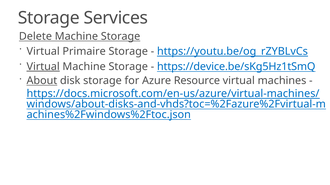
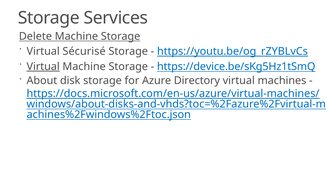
Primaire: Primaire -> Sécurisé
About underline: present -> none
Resource: Resource -> Directory
